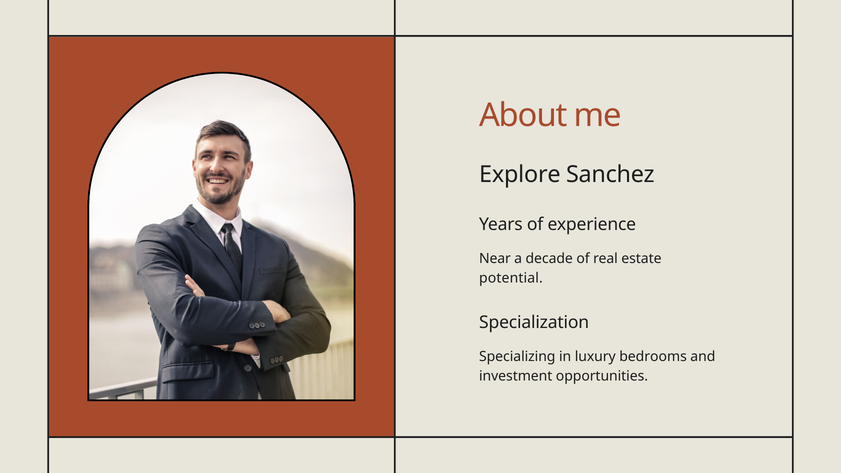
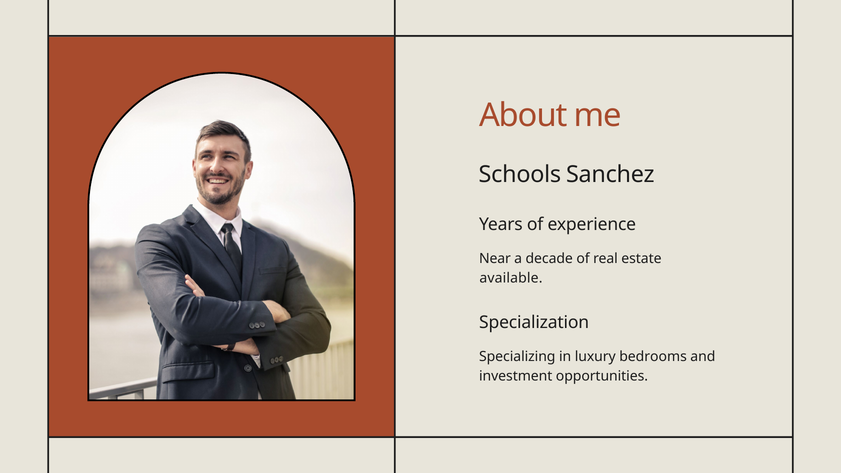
Explore: Explore -> Schools
potential: potential -> available
